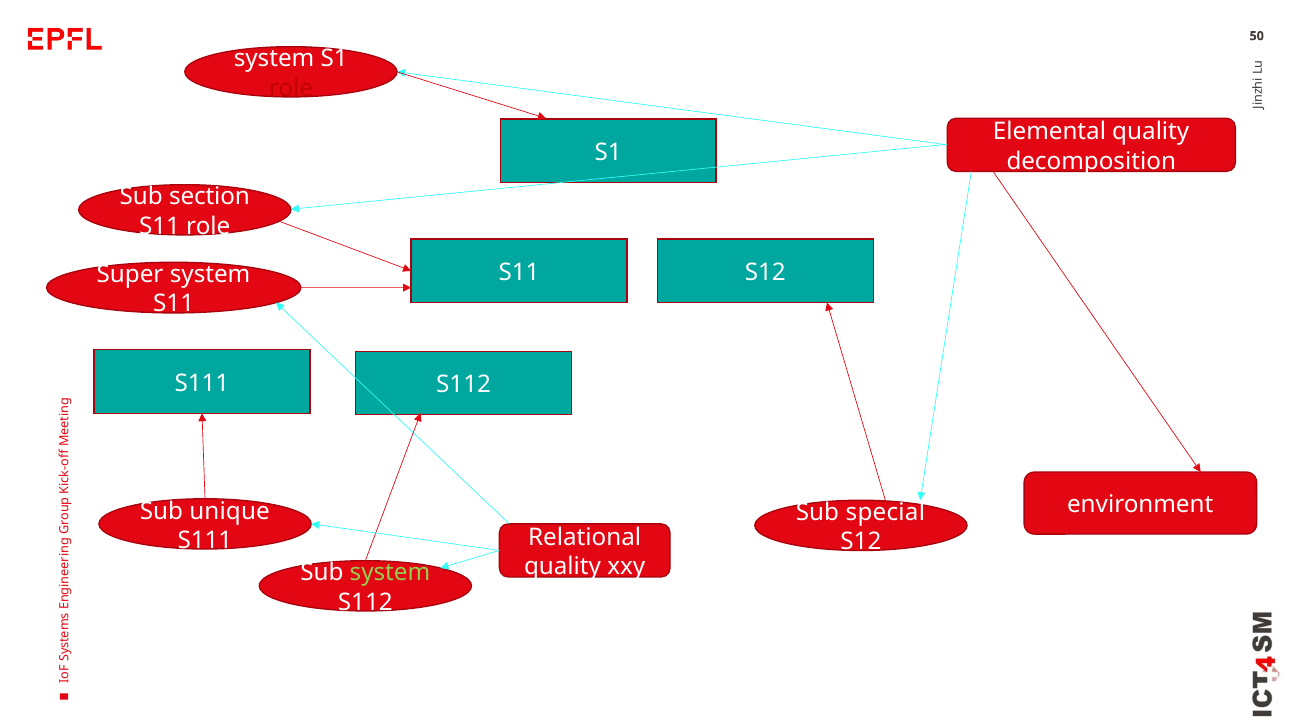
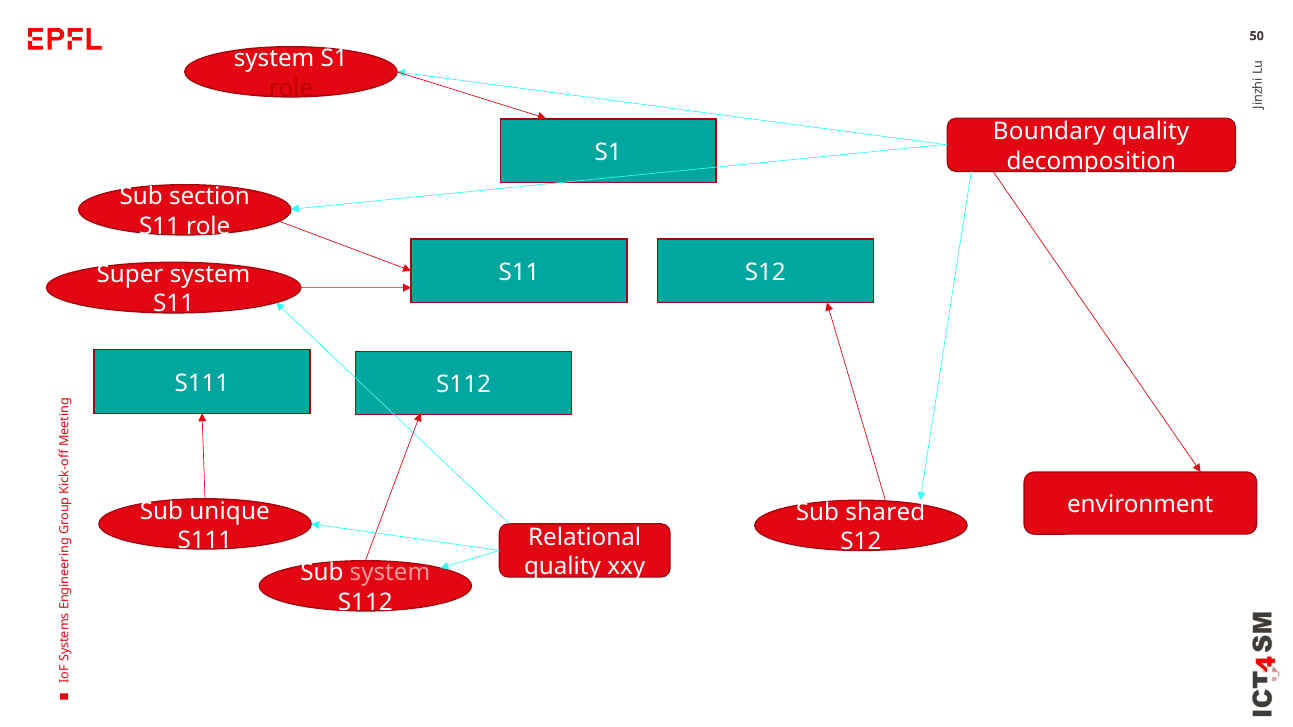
Elemental: Elemental -> Boundary
special: special -> shared
system at (390, 573) colour: light green -> pink
